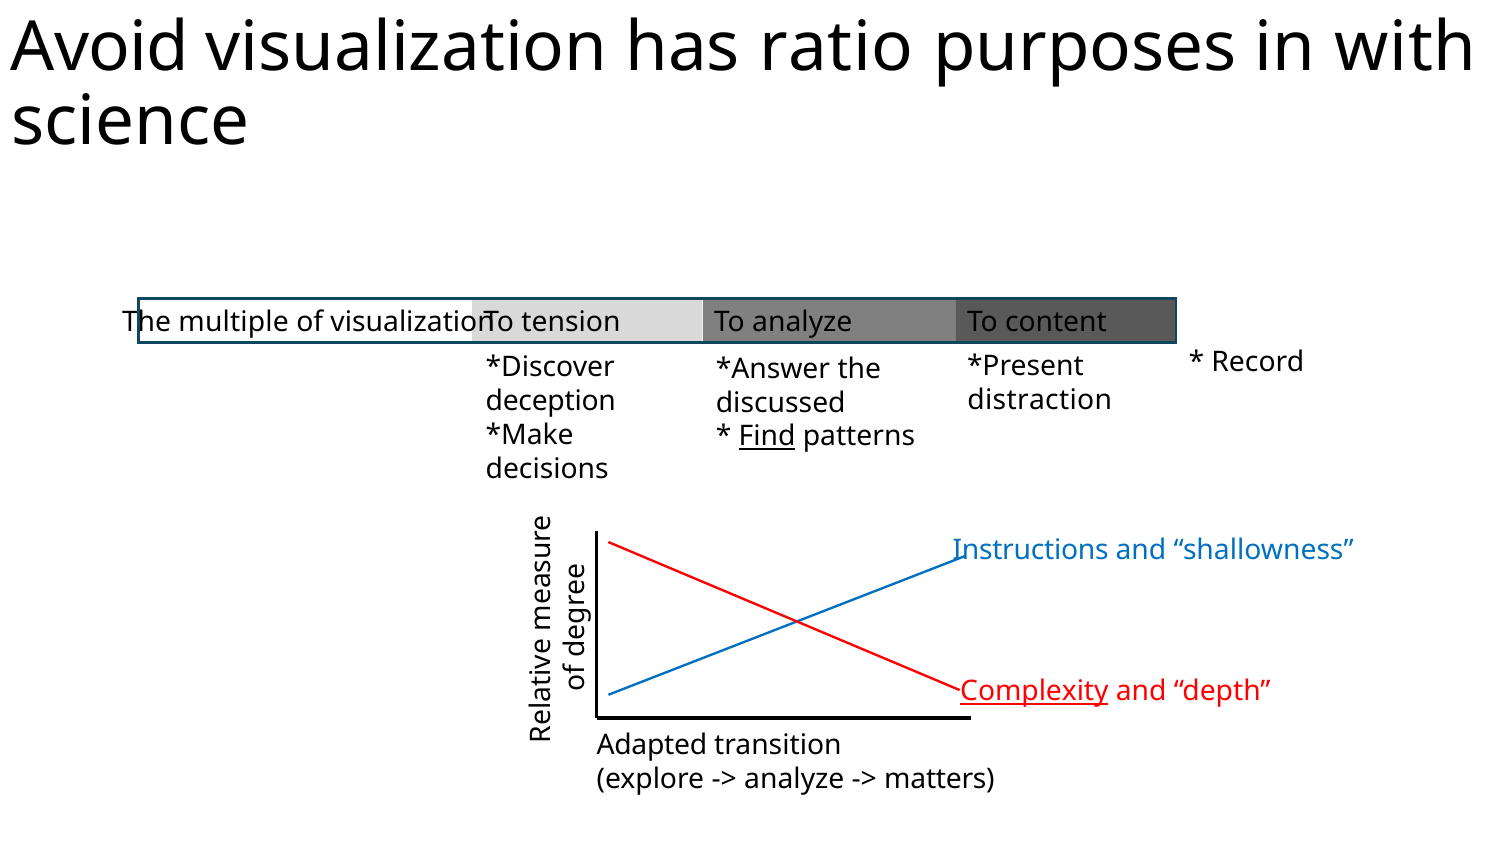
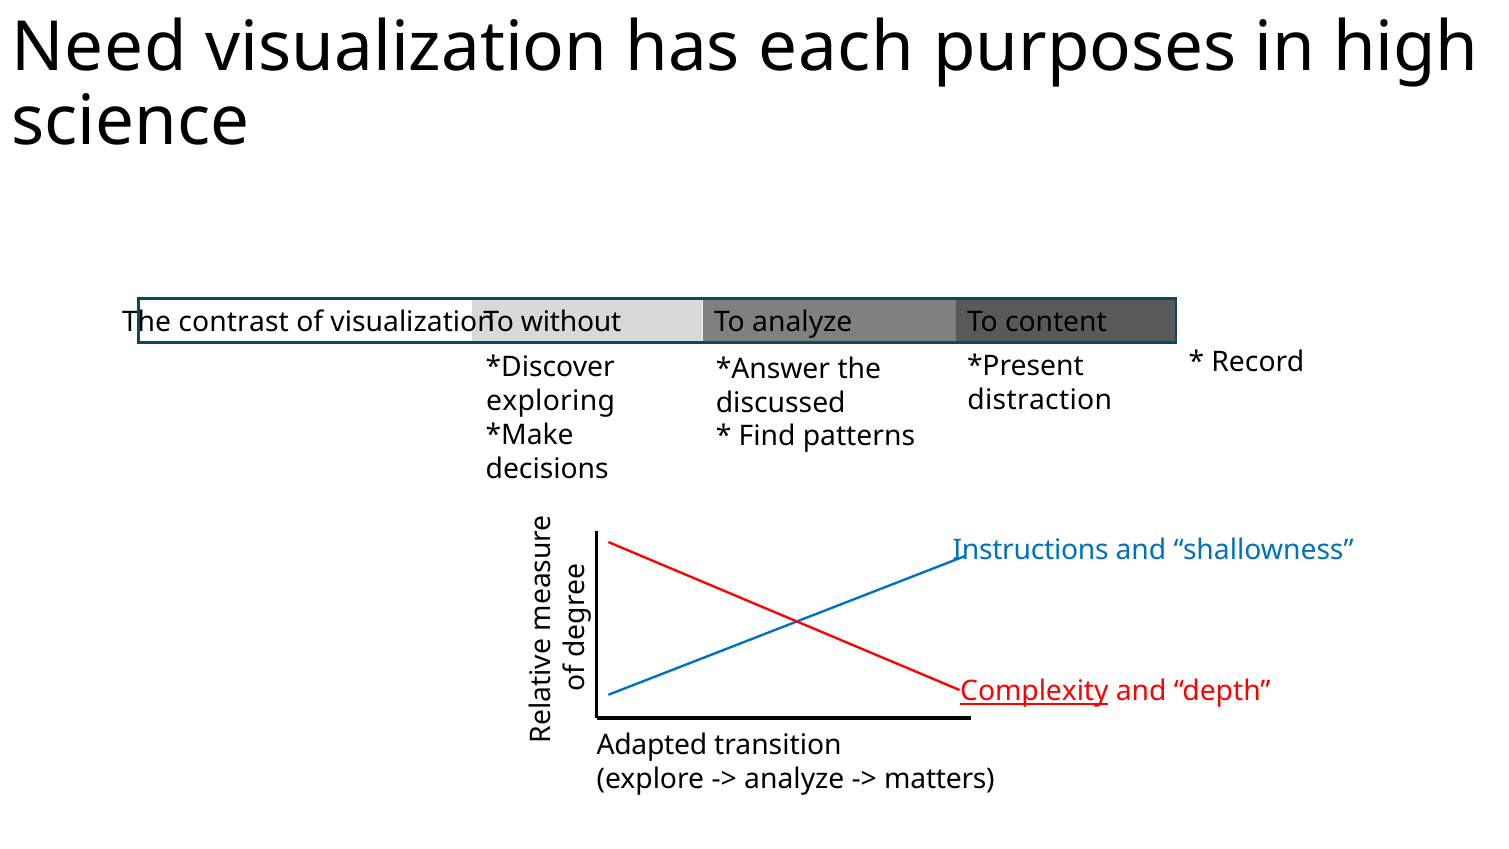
Avoid: Avoid -> Need
ratio: ratio -> each
with: with -> high
multiple: multiple -> contrast
tension: tension -> without
deception: deception -> exploring
Find underline: present -> none
